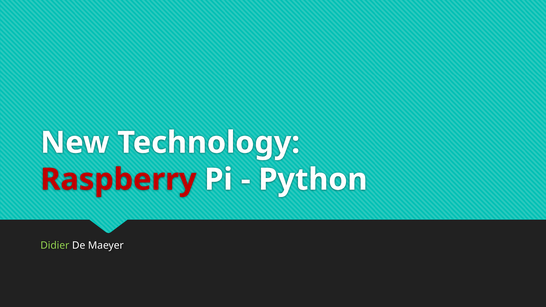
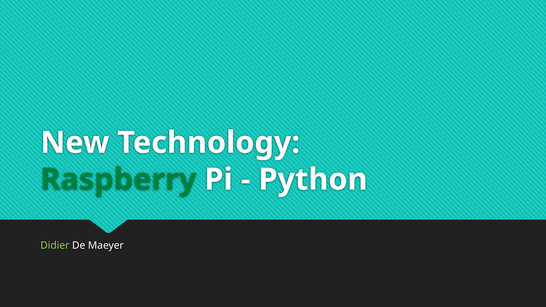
Raspberry colour: red -> green
